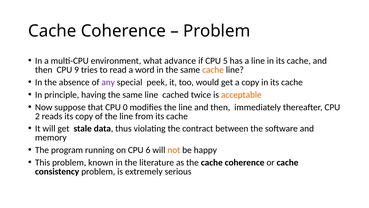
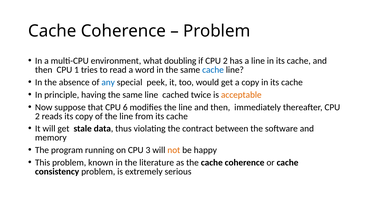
advance: advance -> doubling
if CPU 5: 5 -> 2
9: 9 -> 1
cache at (213, 70) colour: orange -> blue
any colour: purple -> blue
0: 0 -> 6
6: 6 -> 3
